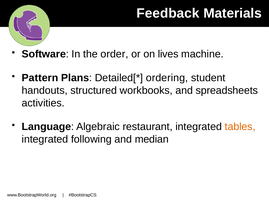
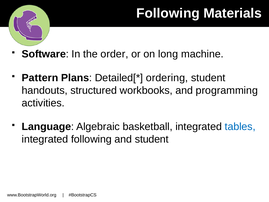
Feedback at (168, 13): Feedback -> Following
lives: lives -> long
spreadsheets: spreadsheets -> programming
restaurant: restaurant -> basketball
tables colour: orange -> blue
and median: median -> student
